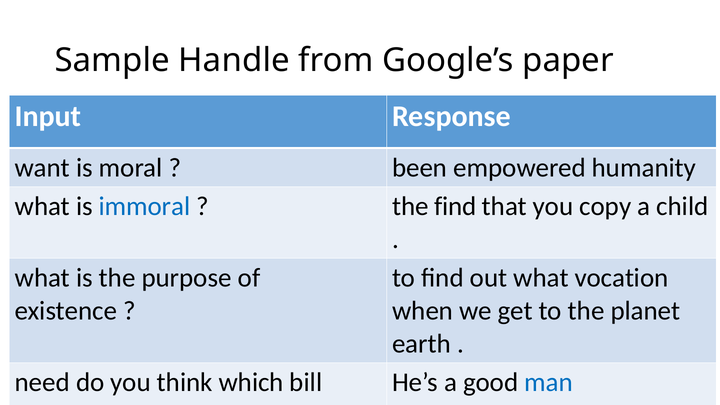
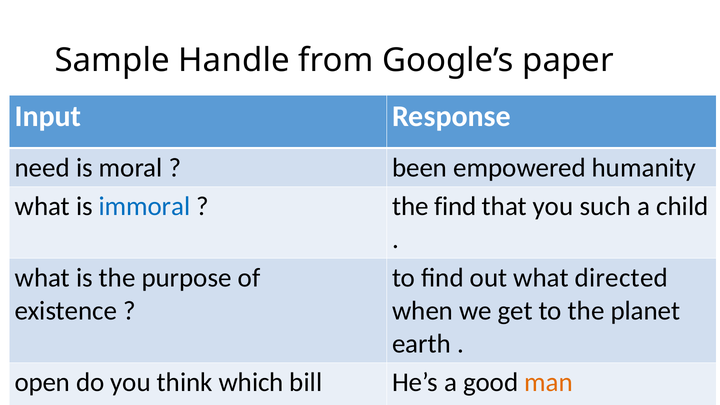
want: want -> need
copy: copy -> such
vocation: vocation -> directed
need: need -> open
man colour: blue -> orange
